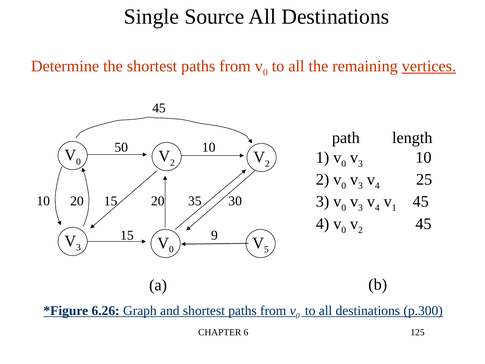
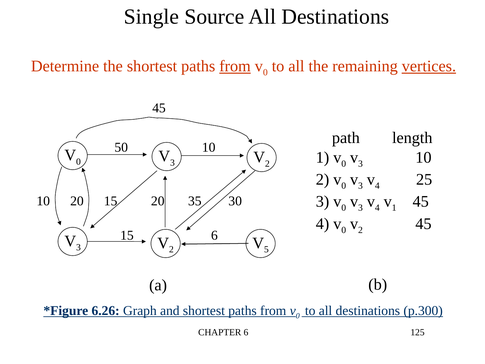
from at (235, 66) underline: none -> present
2 at (172, 163): 2 -> 3
15 9: 9 -> 6
0 at (171, 249): 0 -> 2
